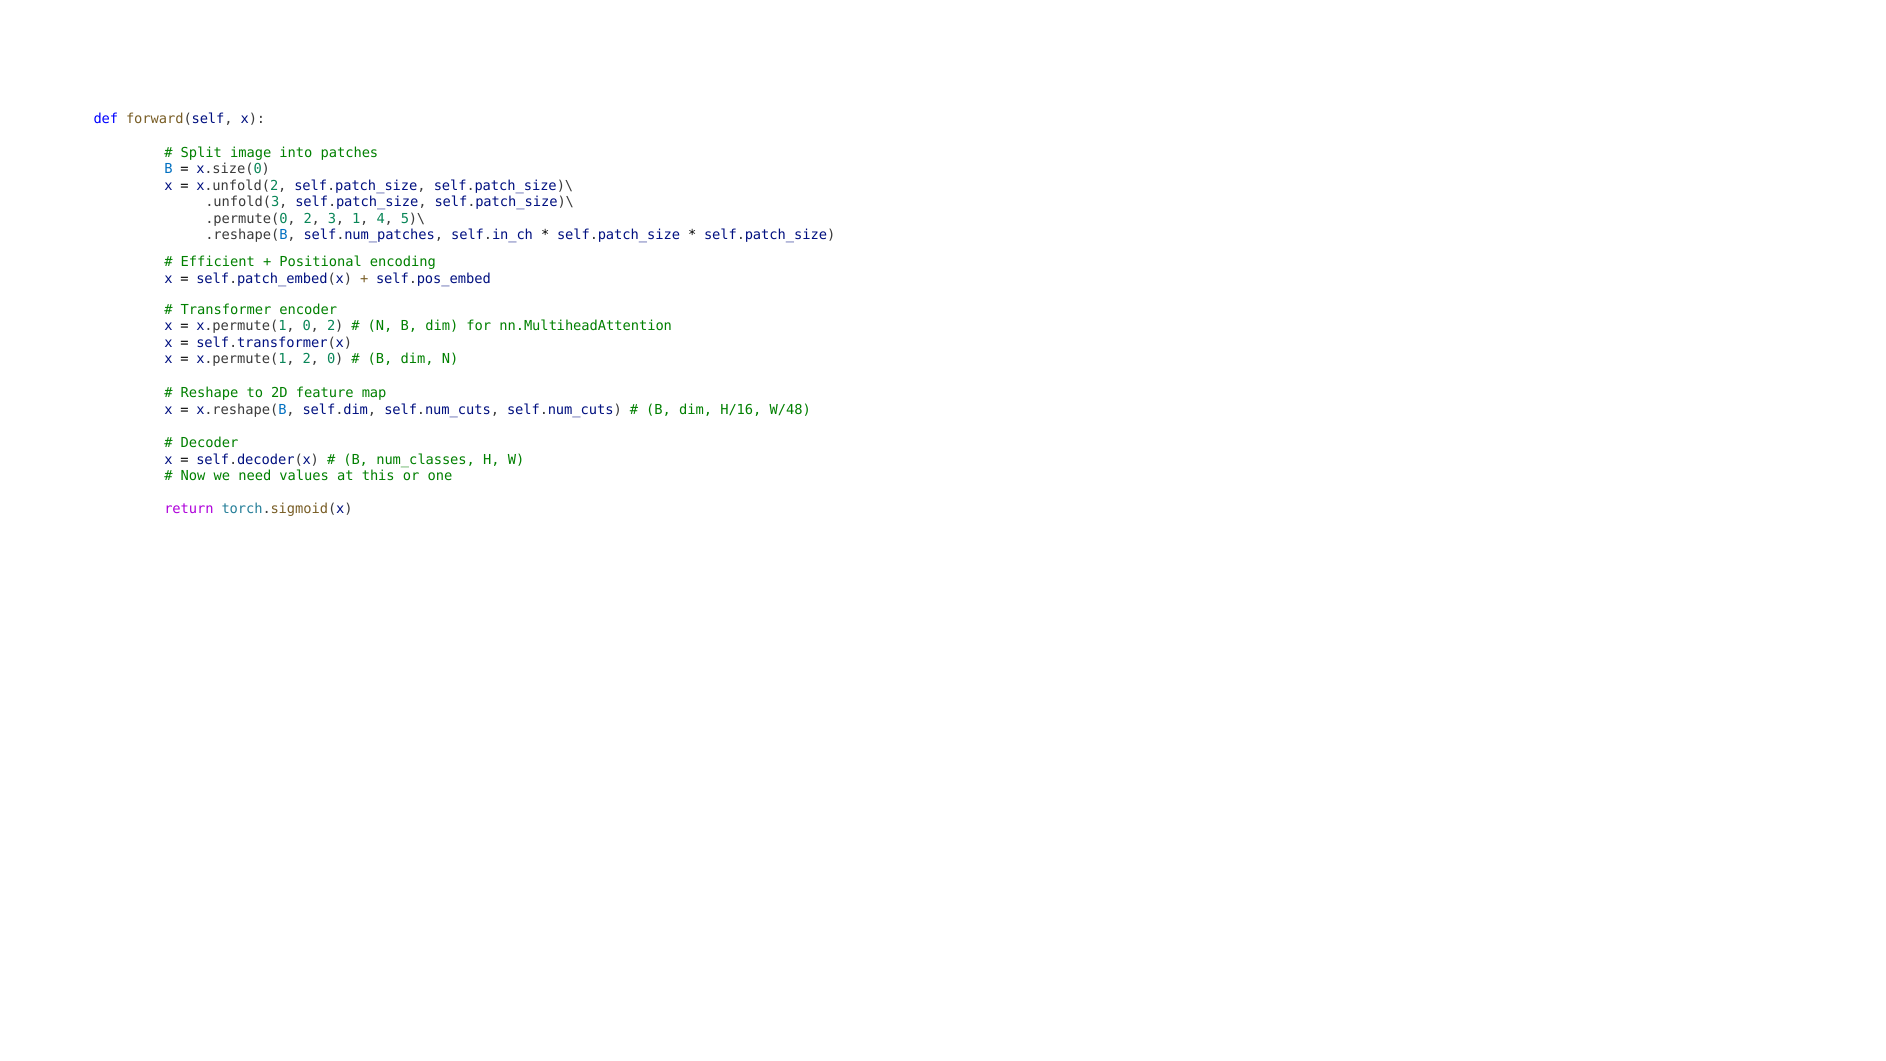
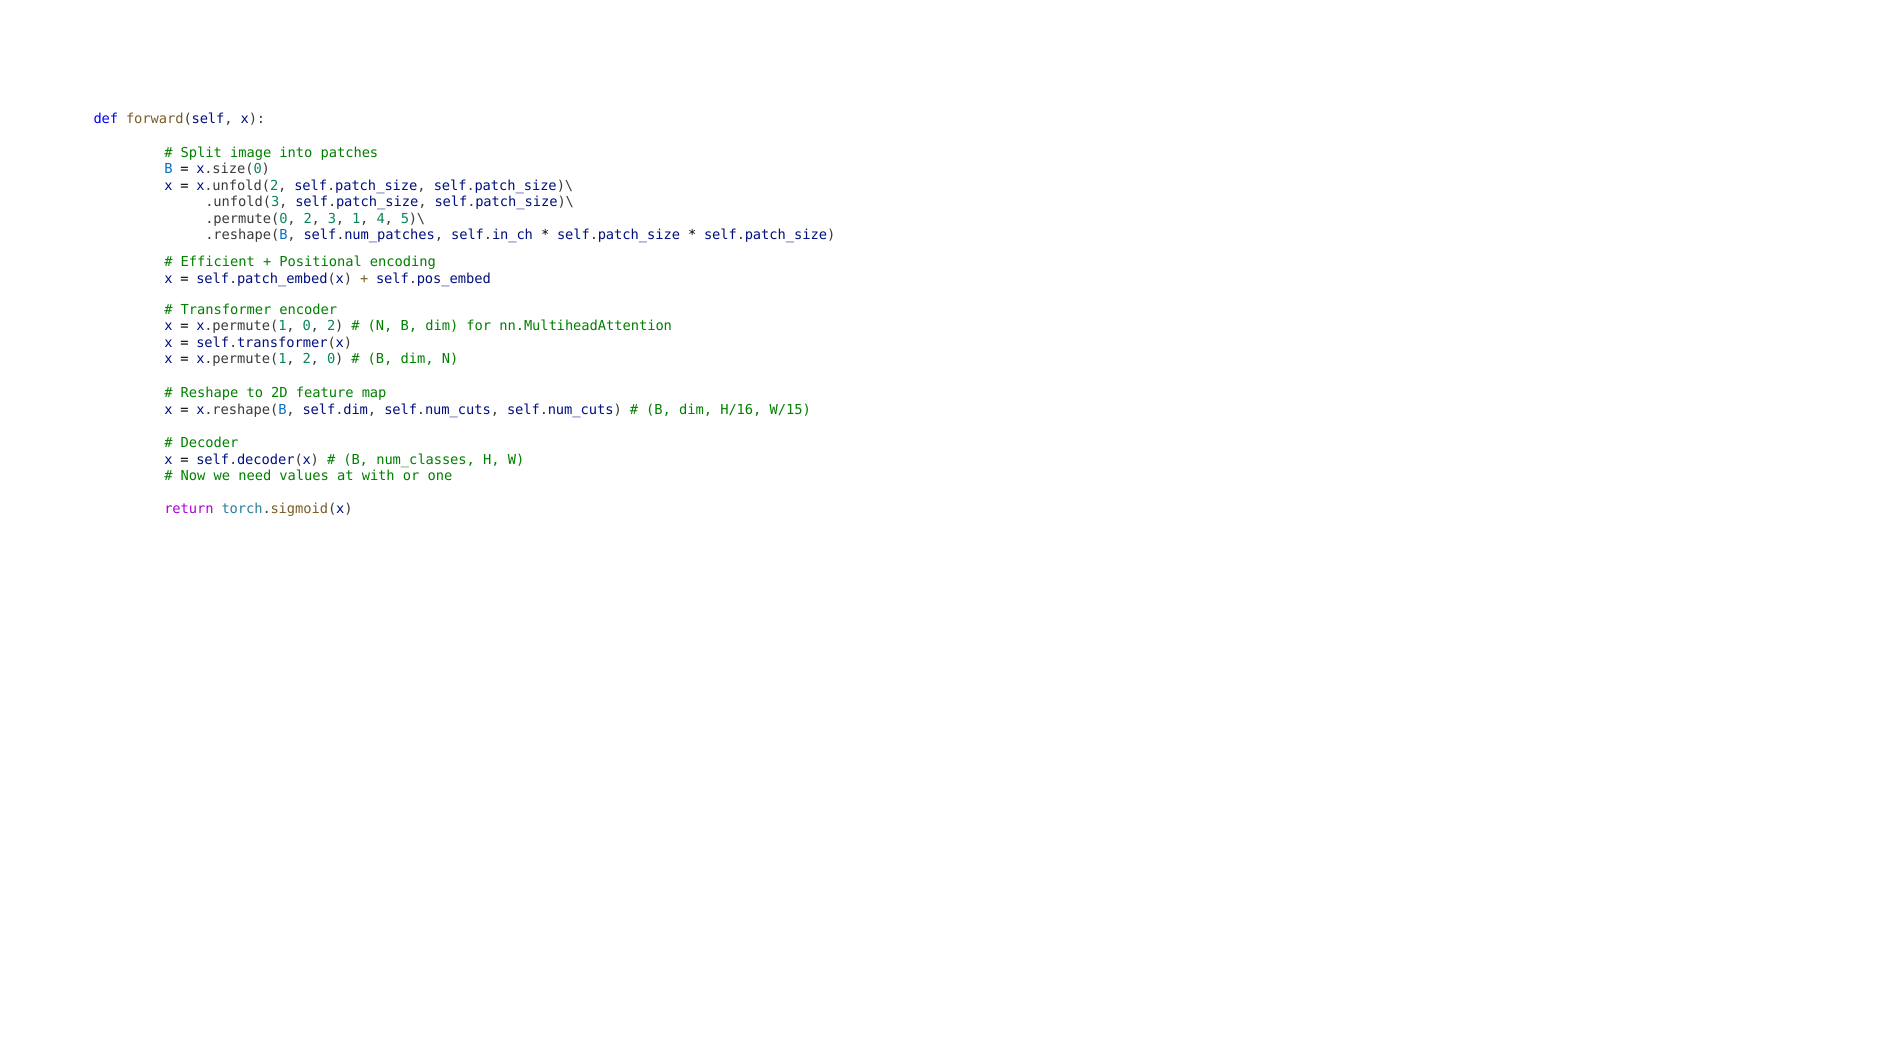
W/48: W/48 -> W/15
this: this -> with
